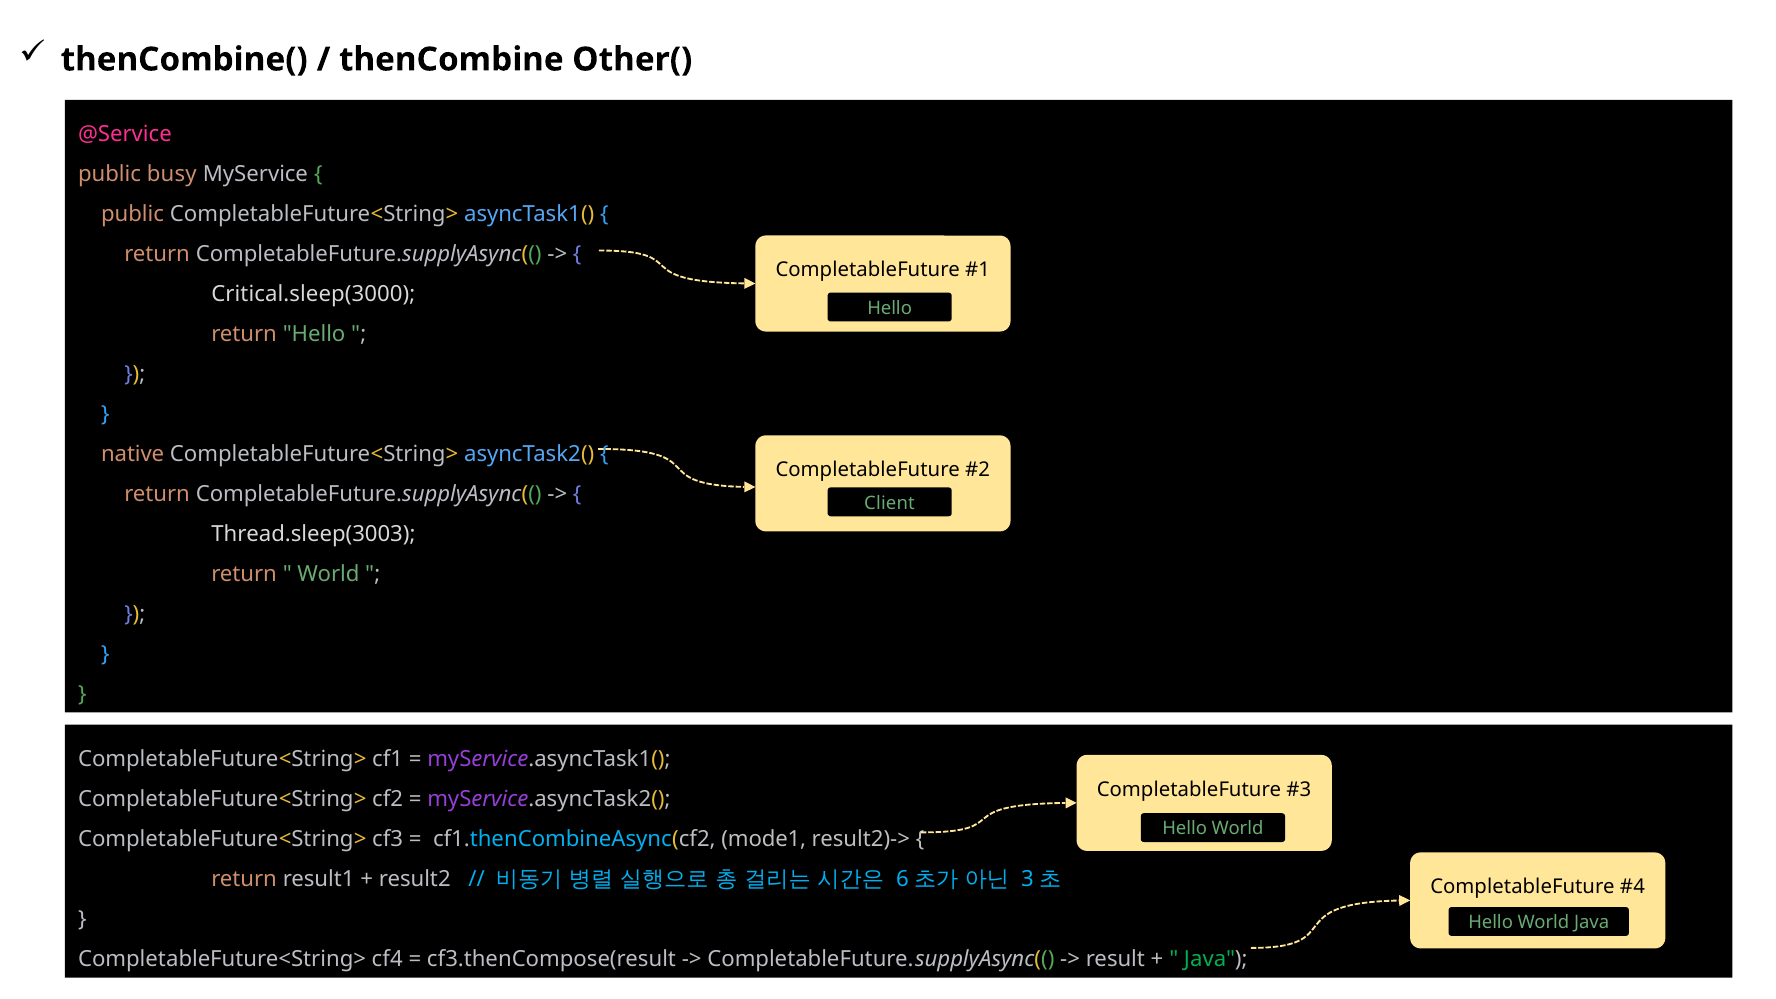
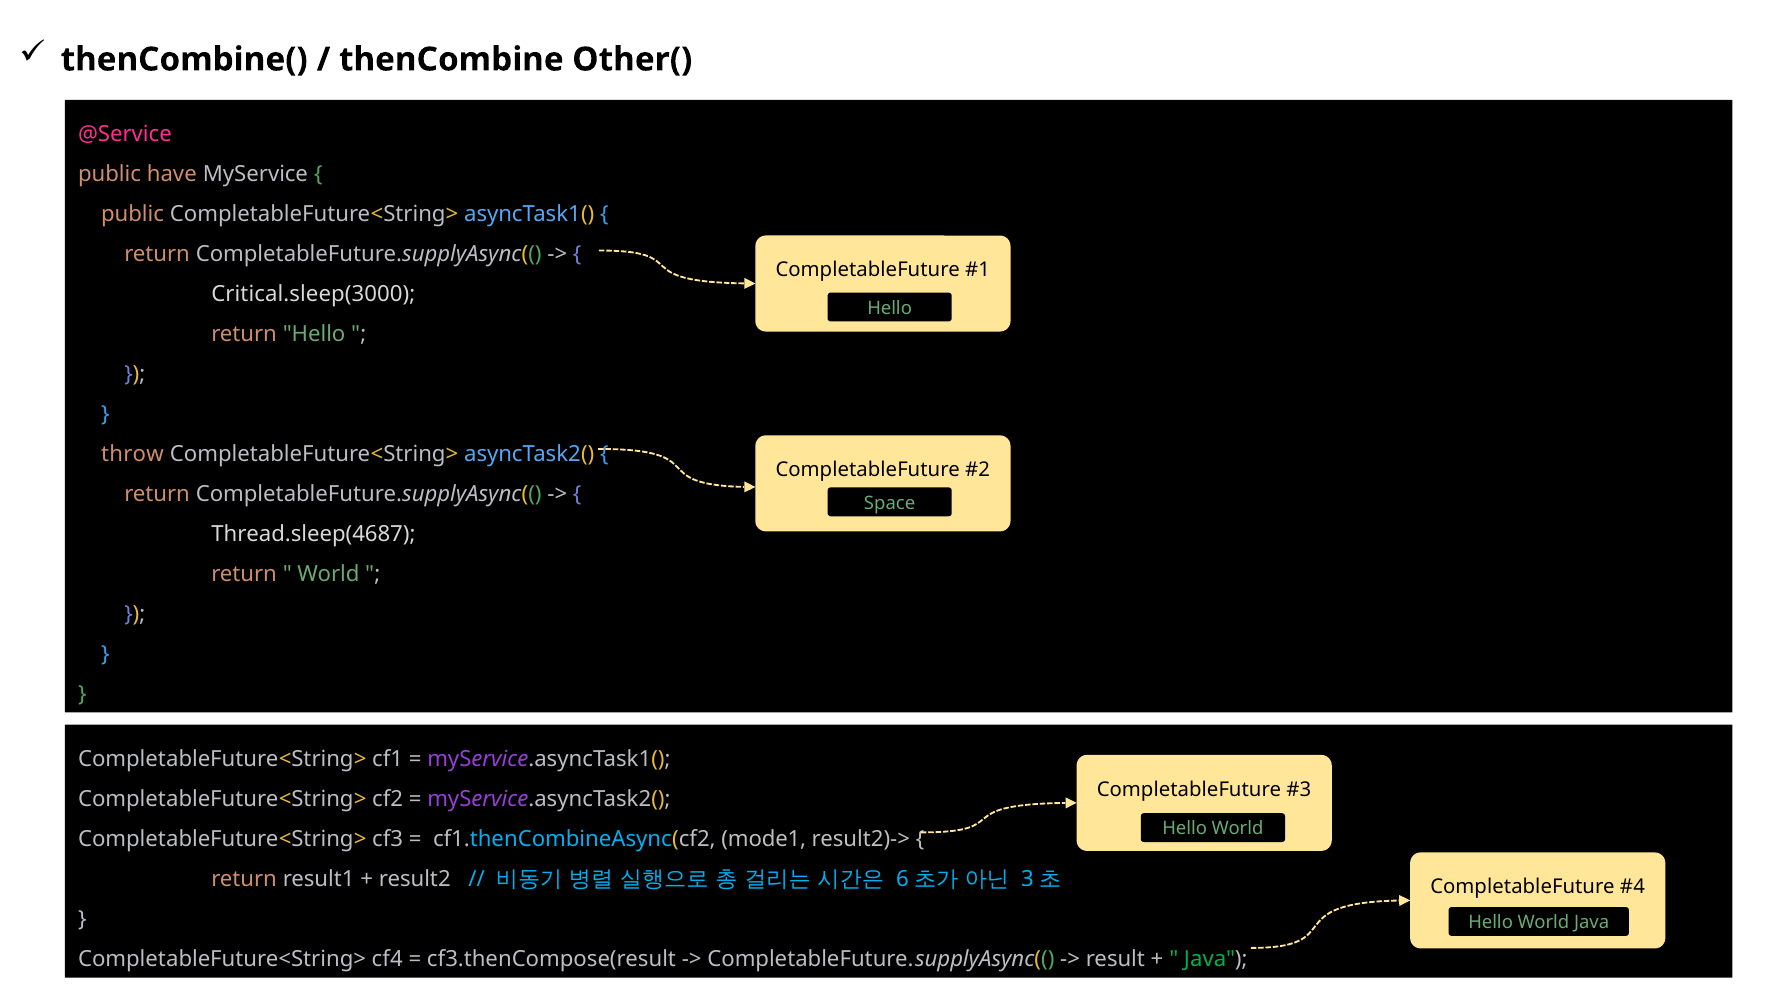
busy: busy -> have
native: native -> throw
Client: Client -> Space
Thread.sleep(3003: Thread.sleep(3003 -> Thread.sleep(4687
